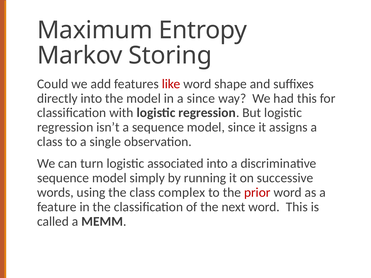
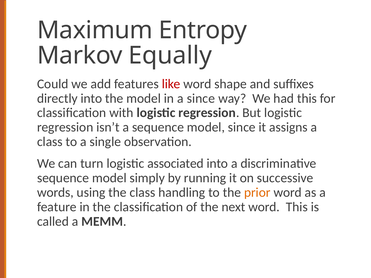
Storing: Storing -> Equally
complex: complex -> handling
prior colour: red -> orange
